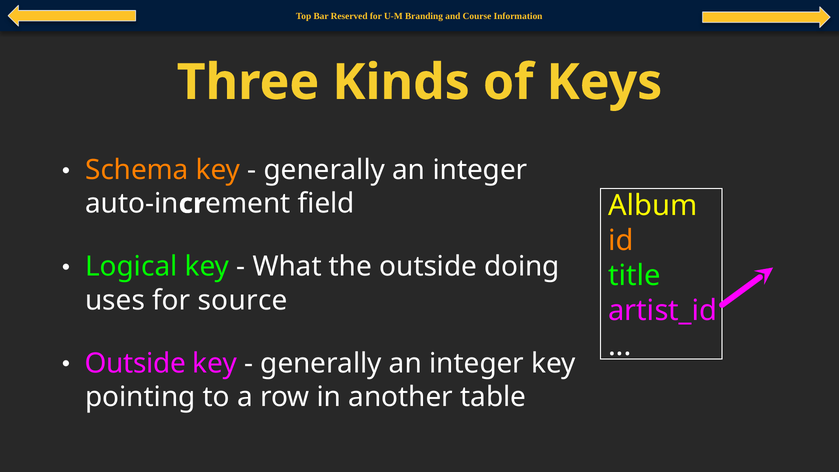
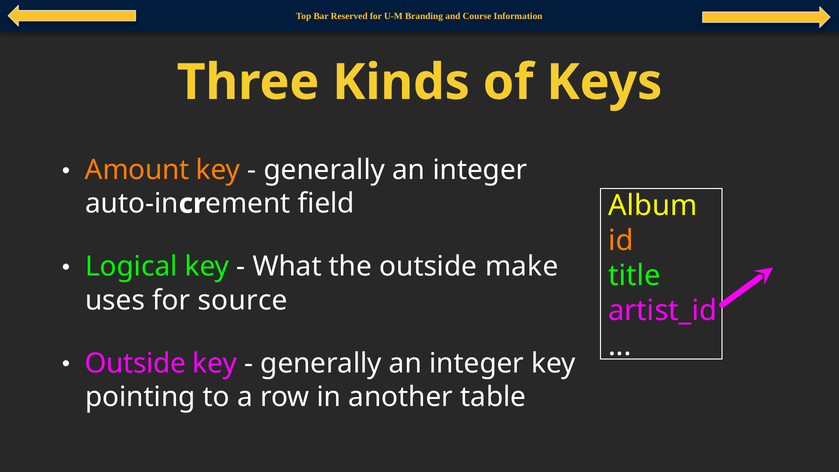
Schema: Schema -> Amount
doing: doing -> make
